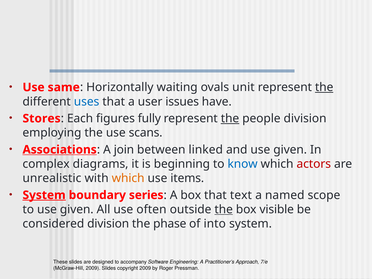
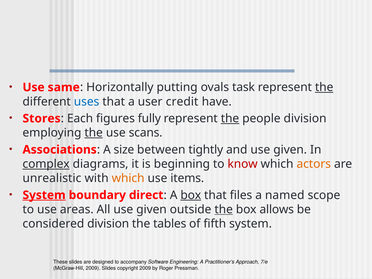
waiting: waiting -> putting
unit: unit -> task
issues: issues -> credit
the at (94, 133) underline: none -> present
Associations underline: present -> none
join: join -> size
linked: linked -> tightly
complex underline: none -> present
know colour: blue -> red
actors colour: red -> orange
series: series -> direct
box at (191, 195) underline: none -> present
text: text -> files
to use given: given -> areas
All use often: often -> given
visible: visible -> allows
phase: phase -> tables
into: into -> fifth
